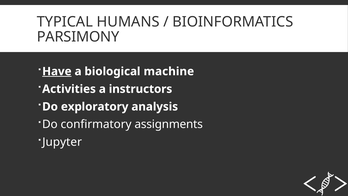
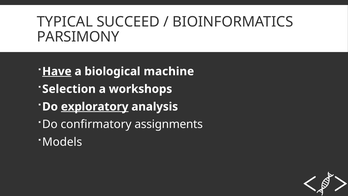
HUMANS: HUMANS -> SUCCEED
Activities: Activities -> Selection
instructors: instructors -> workshops
exploratory underline: none -> present
Jupyter: Jupyter -> Models
